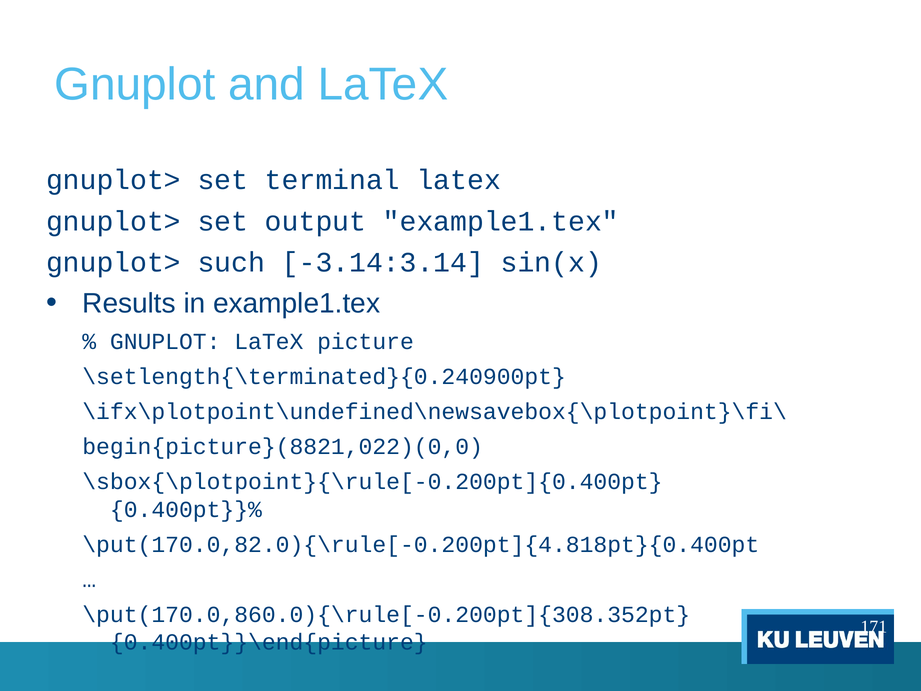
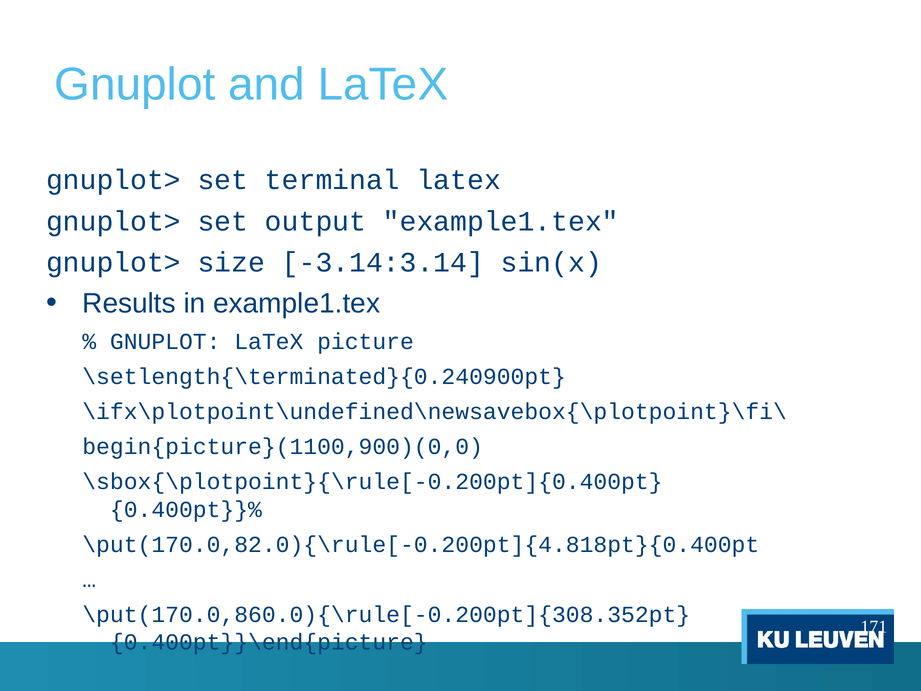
such: such -> size
begin{picture}(8821,022)(0,0: begin{picture}(8821,022)(0,0 -> begin{picture}(1100,900)(0,0
